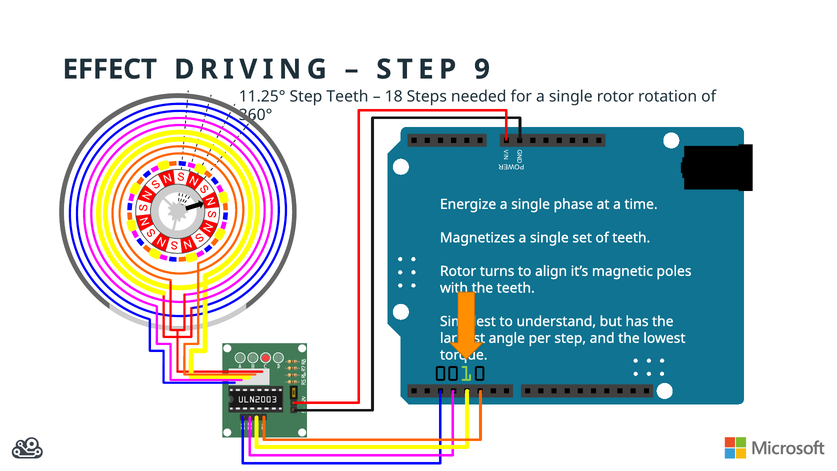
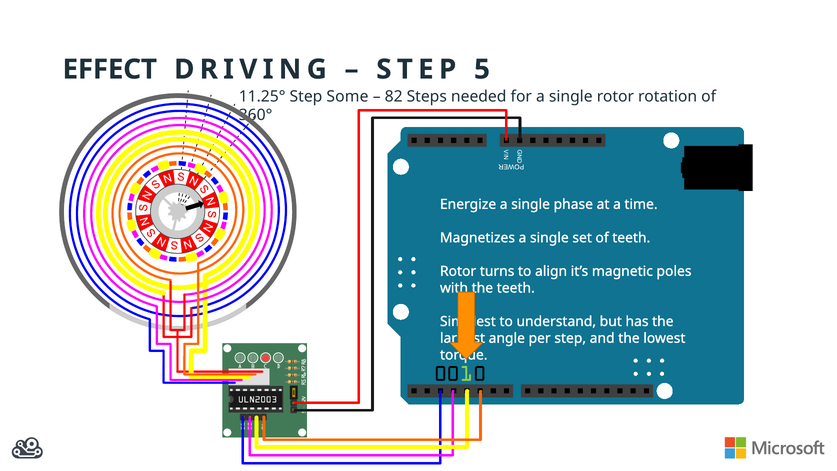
9: 9 -> 5
Teeth at (347, 96): Teeth -> Some
18: 18 -> 82
